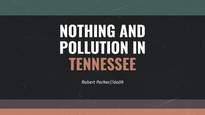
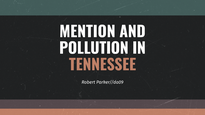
NOTHING: NOTHING -> MENTION
